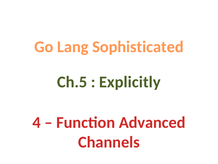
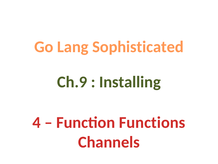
Ch.5: Ch.5 -> Ch.9
Explicitly: Explicitly -> Installing
Advanced: Advanced -> Functions
